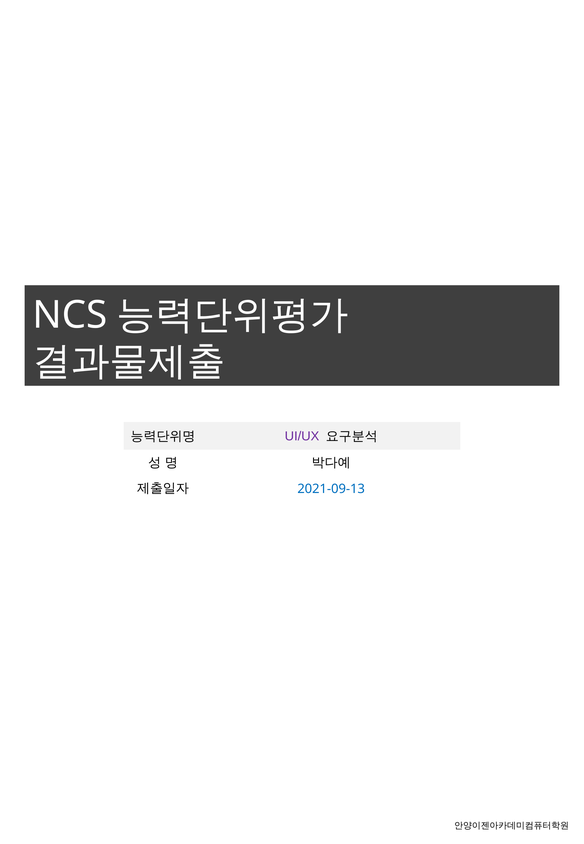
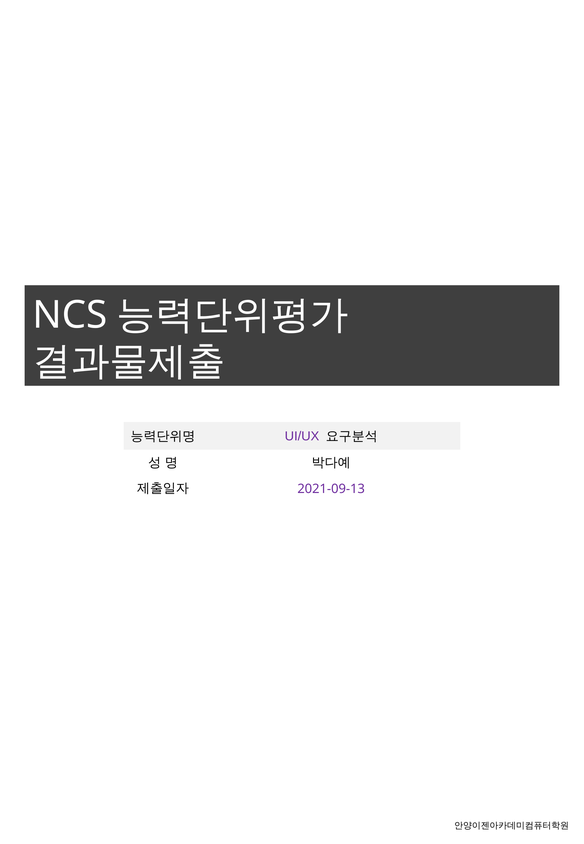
2021-09-13 colour: blue -> purple
